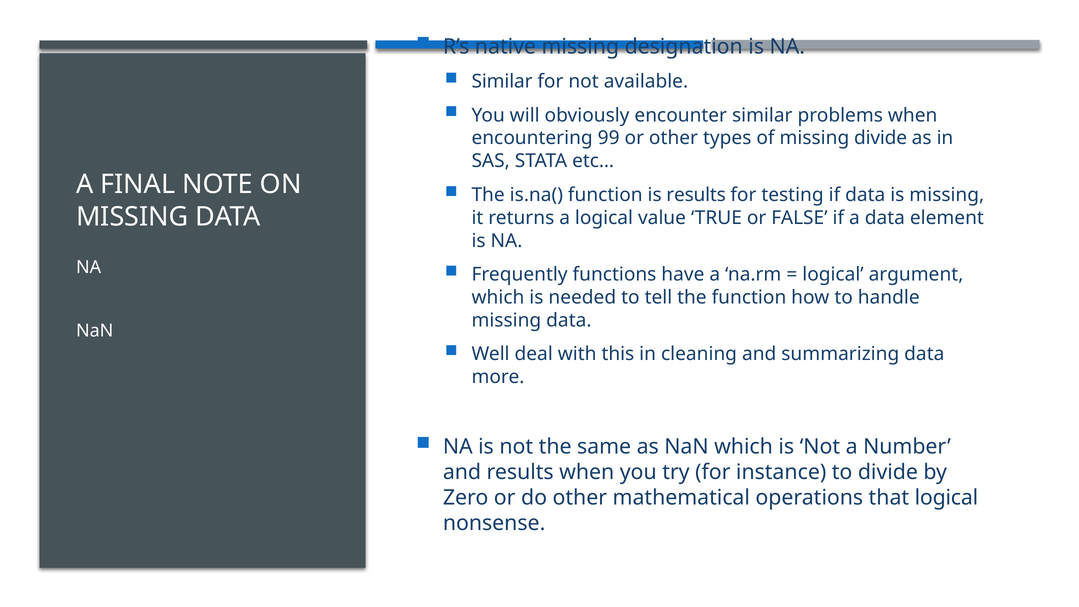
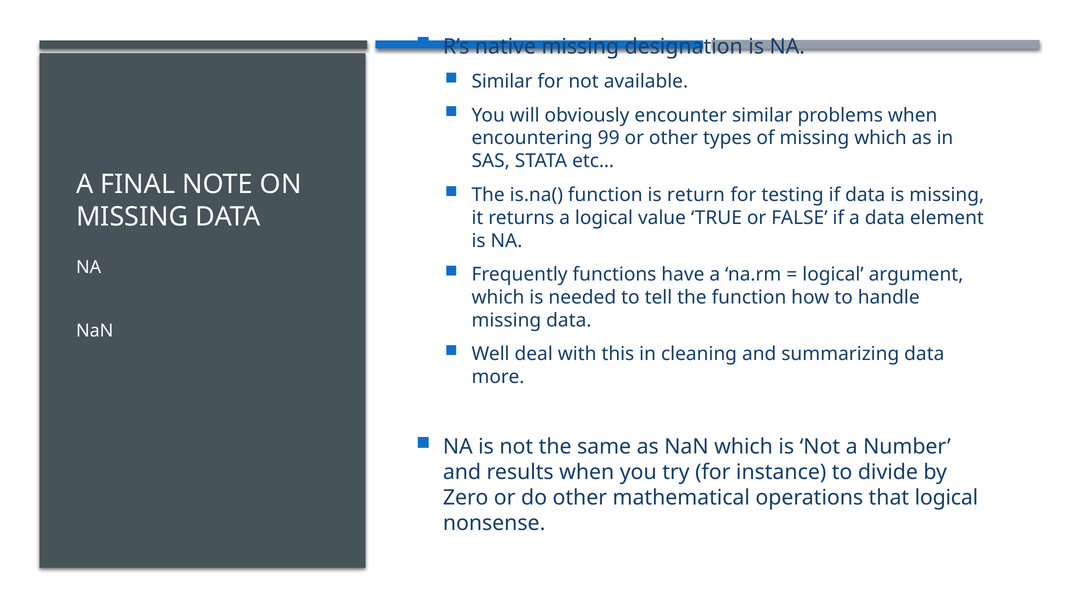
missing divide: divide -> which
is results: results -> return
